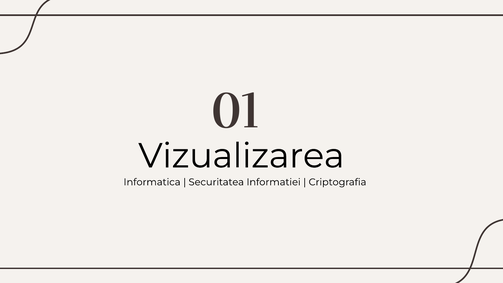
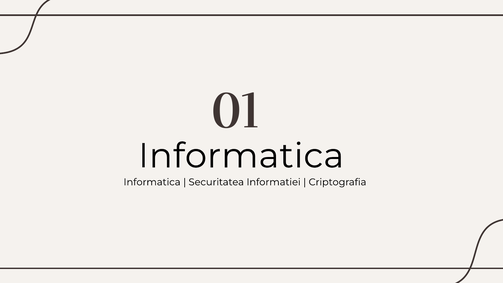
Vizualizarea at (241, 156): Vizualizarea -> Informatica
